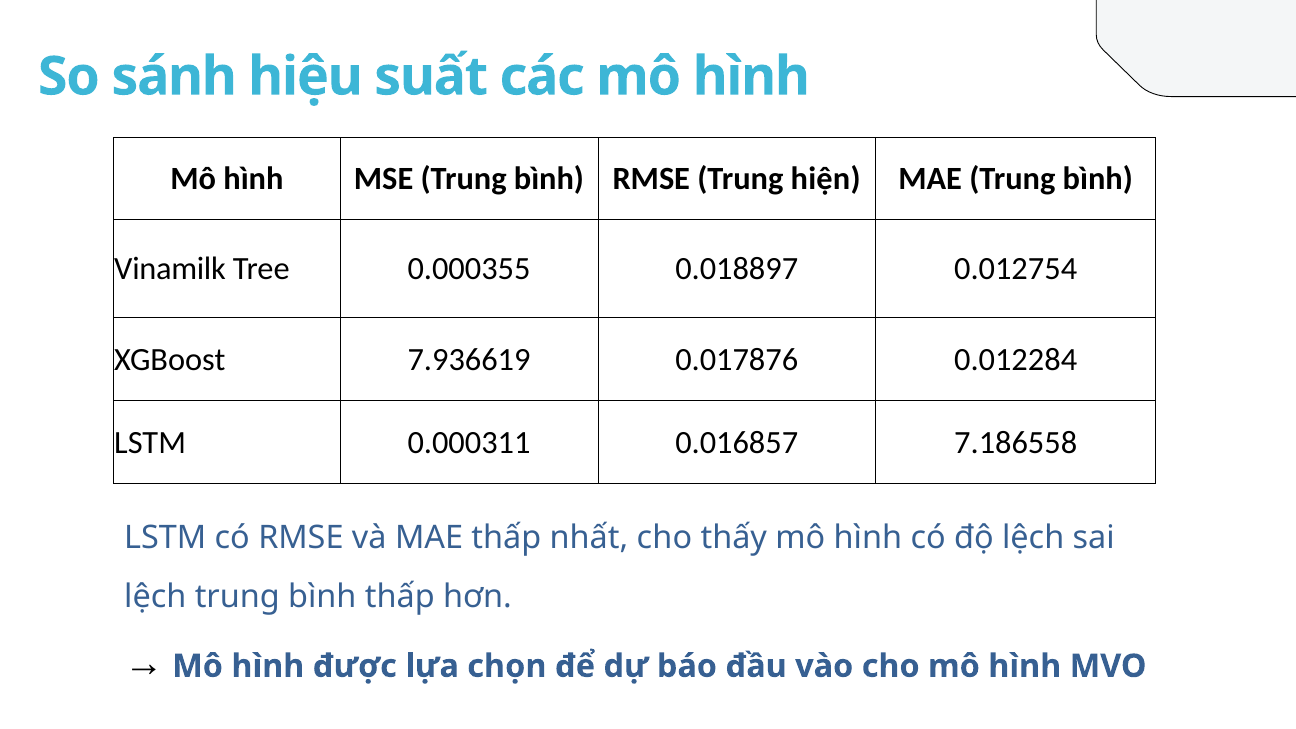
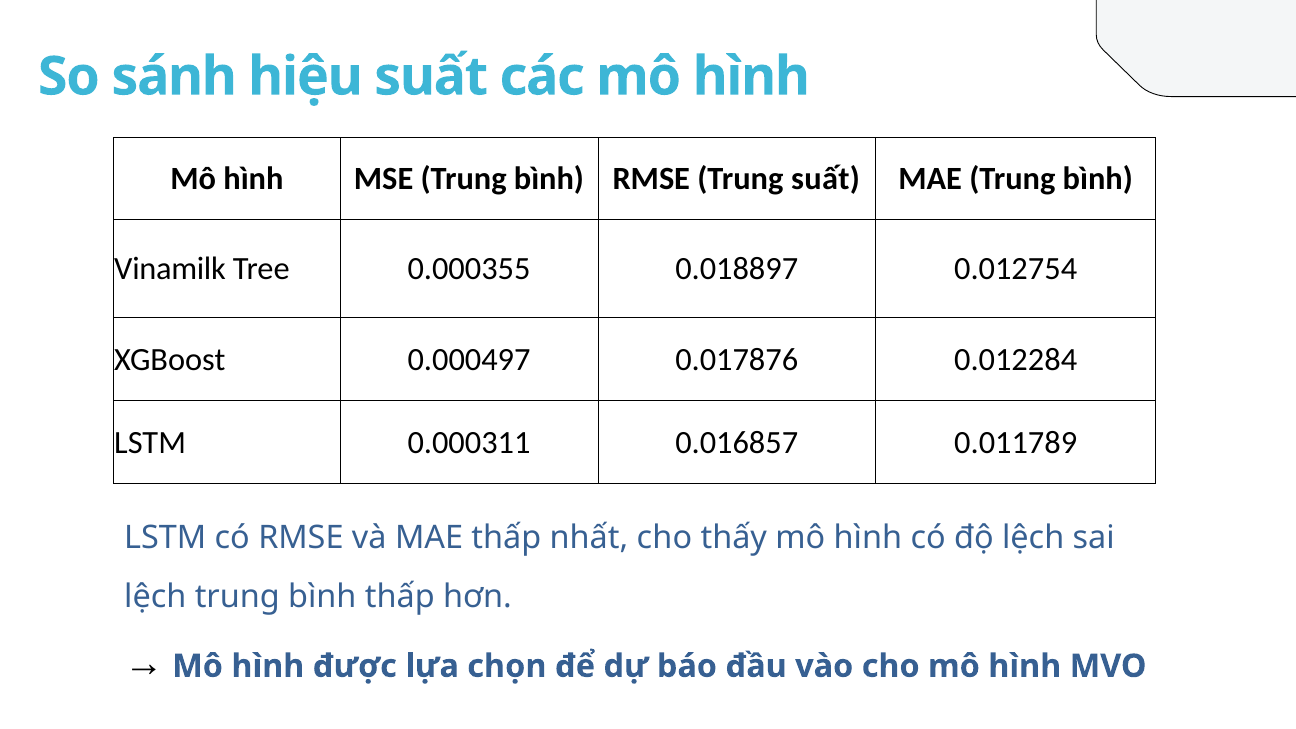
Trung hiện: hiện -> suất
7.936619: 7.936619 -> 0.000497
7.186558: 7.186558 -> 0.011789
